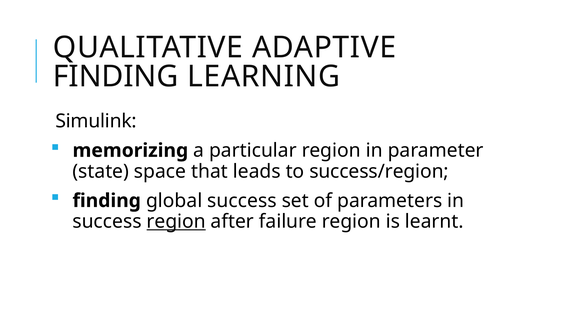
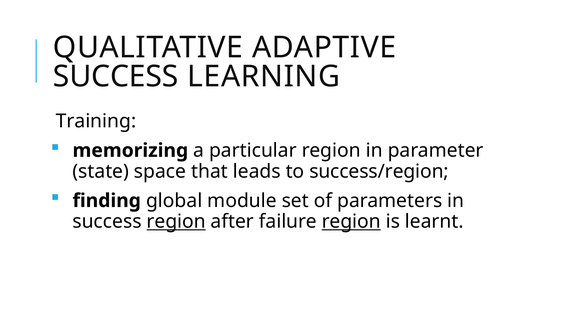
FINDING at (116, 77): FINDING -> SUCCESS
Simulink: Simulink -> Training
global success: success -> module
region at (351, 221) underline: none -> present
